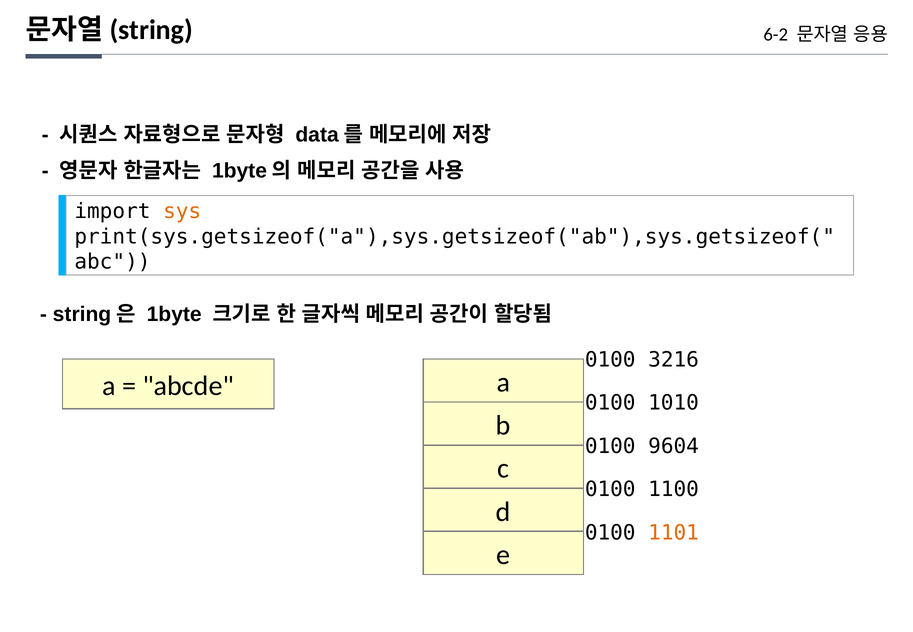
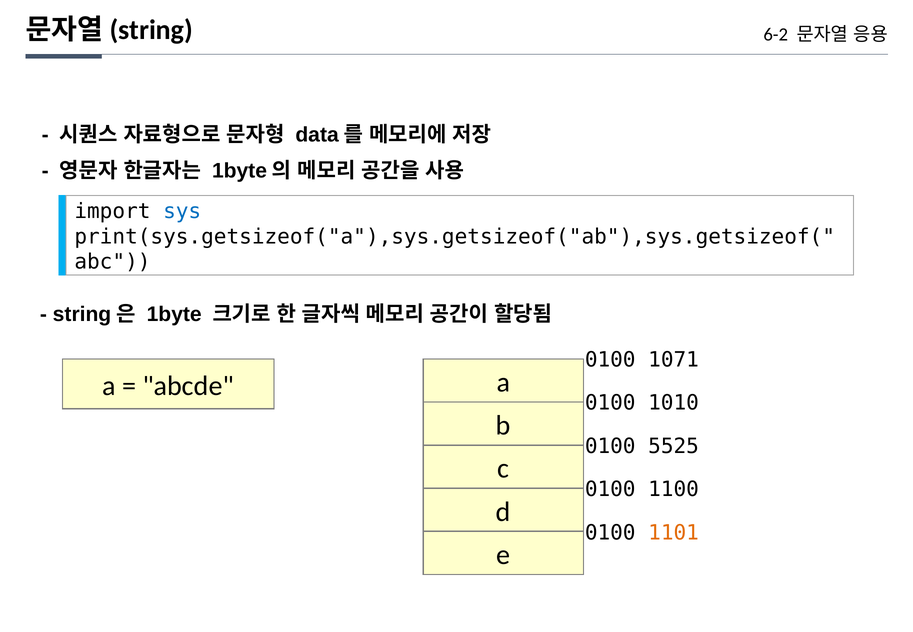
sys colour: orange -> blue
3216: 3216 -> 1071
9604: 9604 -> 5525
